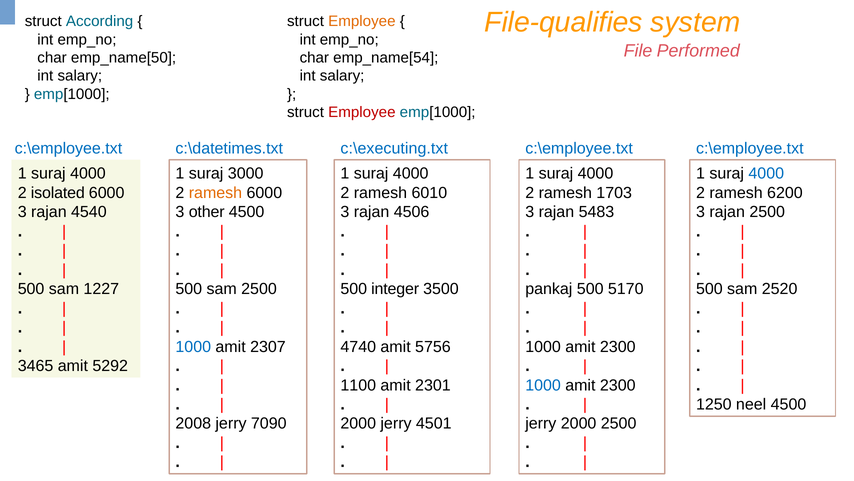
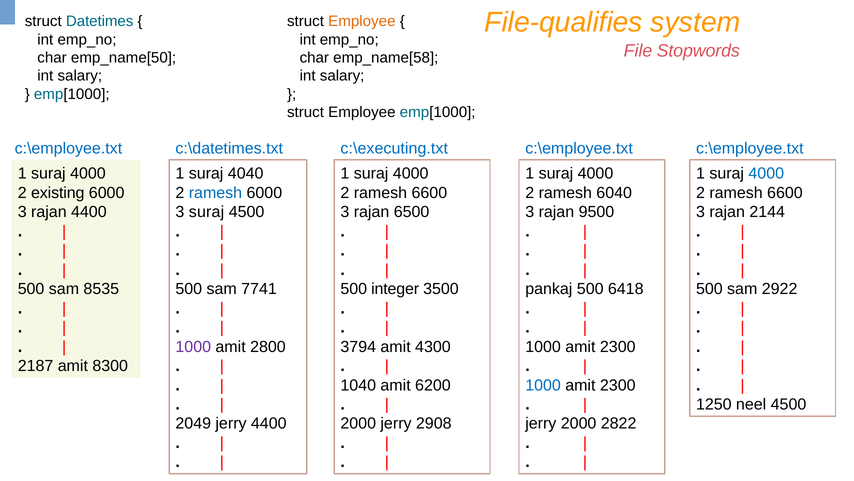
According: According -> Datetimes
Performed: Performed -> Stopwords
emp_name[54: emp_name[54 -> emp_name[58
Employee at (362, 112) colour: red -> black
3000: 3000 -> 4040
isolated: isolated -> existing
ramesh at (215, 193) colour: orange -> blue
6010 at (429, 193): 6010 -> 6600
1703: 1703 -> 6040
6200 at (785, 193): 6200 -> 6600
rajan 4540: 4540 -> 4400
3 other: other -> suraj
4506: 4506 -> 6500
5483: 5483 -> 9500
rajan 2500: 2500 -> 2144
1227: 1227 -> 8535
sam 2500: 2500 -> 7741
5170: 5170 -> 6418
2520: 2520 -> 2922
1000 at (193, 346) colour: blue -> purple
2307: 2307 -> 2800
4740: 4740 -> 3794
5756: 5756 -> 4300
3465: 3465 -> 2187
5292: 5292 -> 8300
1100: 1100 -> 1040
2301: 2301 -> 6200
2008: 2008 -> 2049
jerry 7090: 7090 -> 4400
4501: 4501 -> 2908
2000 2500: 2500 -> 2822
